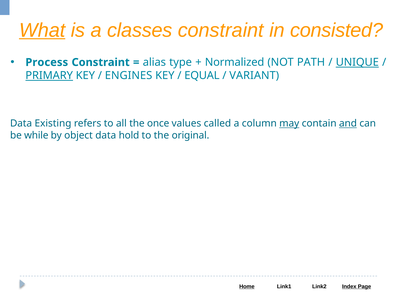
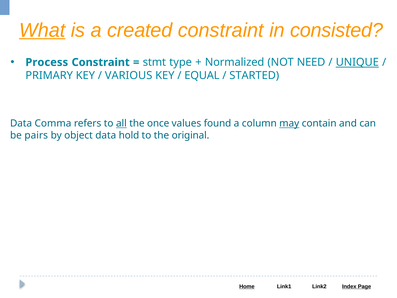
classes: classes -> created
alias: alias -> stmt
PATH: PATH -> NEED
PRIMARY underline: present -> none
ENGINES: ENGINES -> VARIOUS
VARIANT: VARIANT -> STARTED
Existing: Existing -> Comma
all underline: none -> present
called: called -> found
and underline: present -> none
while: while -> pairs
